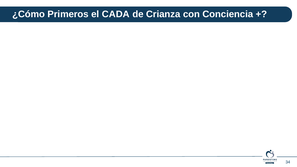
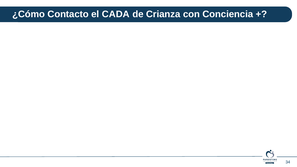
Primeros: Primeros -> Contacto
